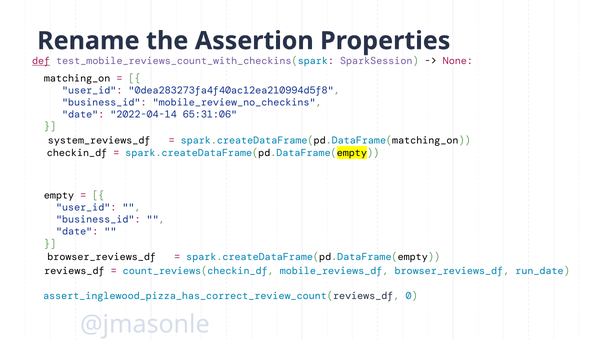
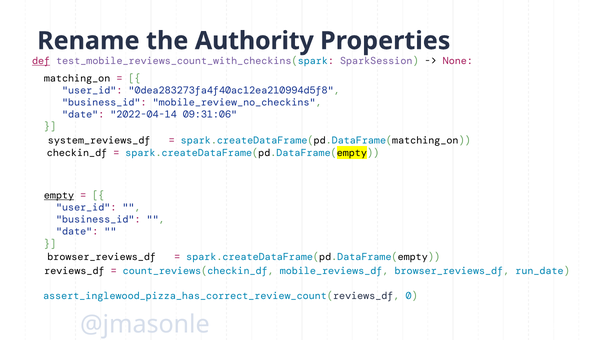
Assertion: Assertion -> Authority
65:31:06: 65:31:06 -> 09:31:06
empty underline: none -> present
